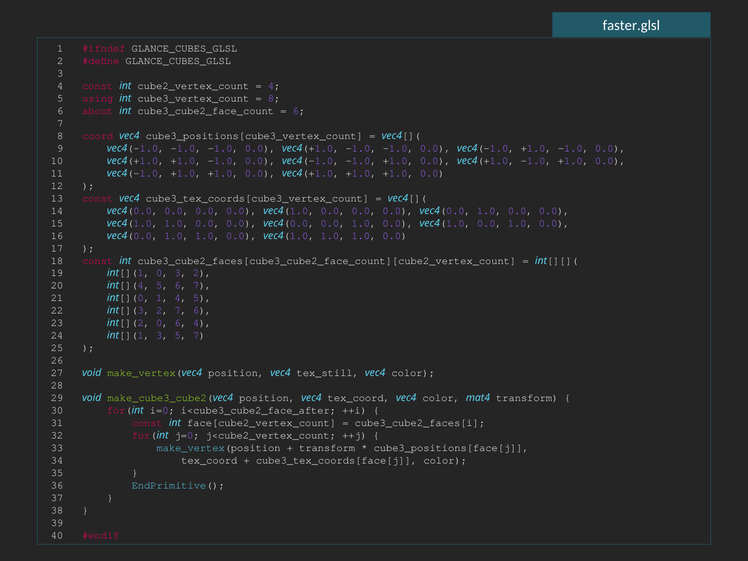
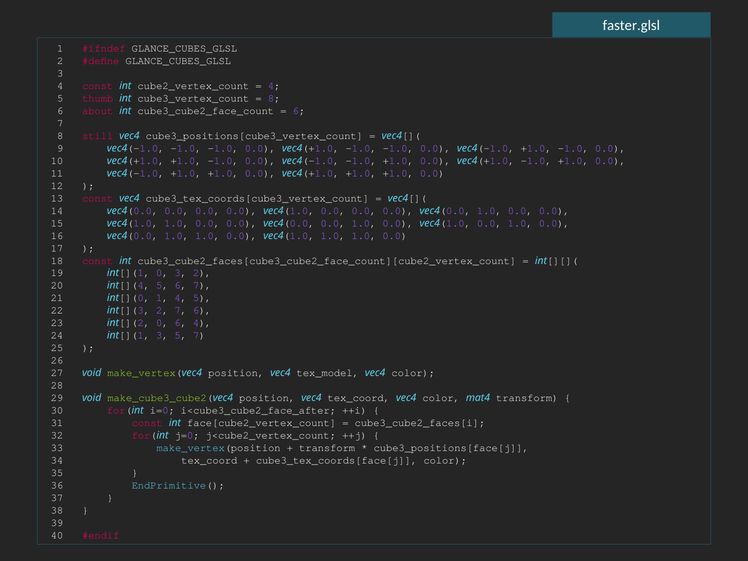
using: using -> thumb
coord: coord -> still
tex_still: tex_still -> tex_model
